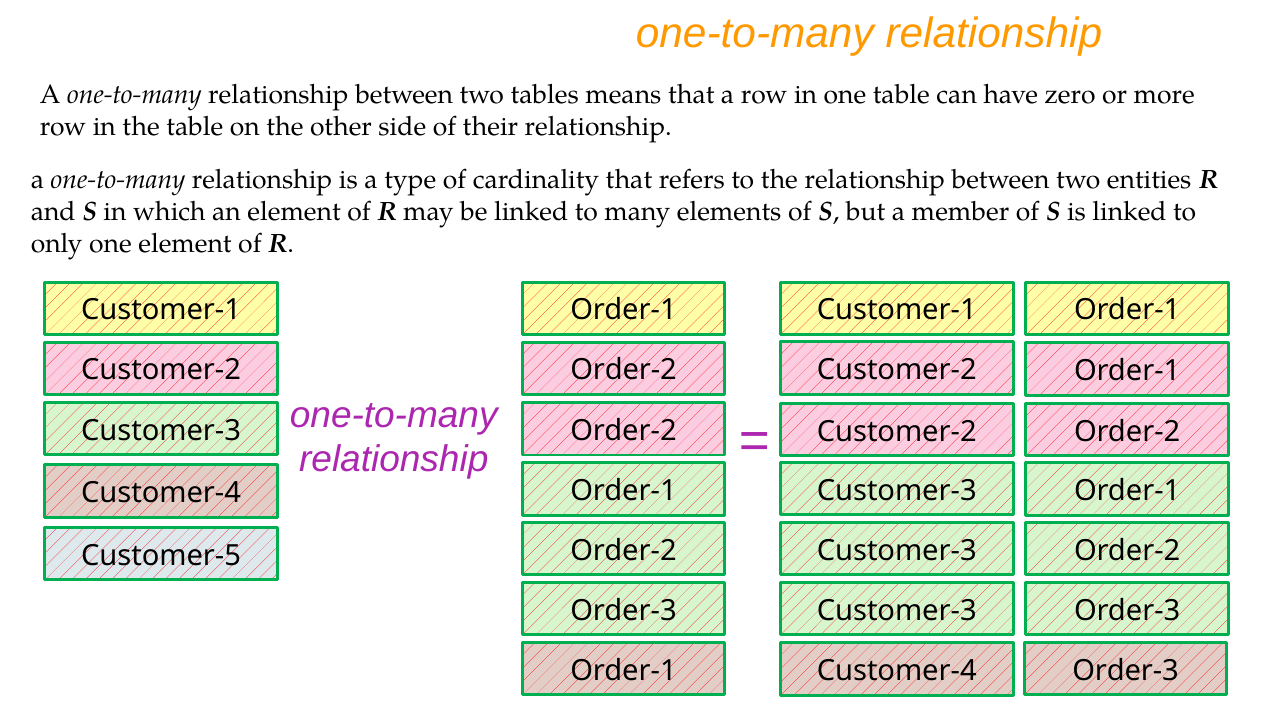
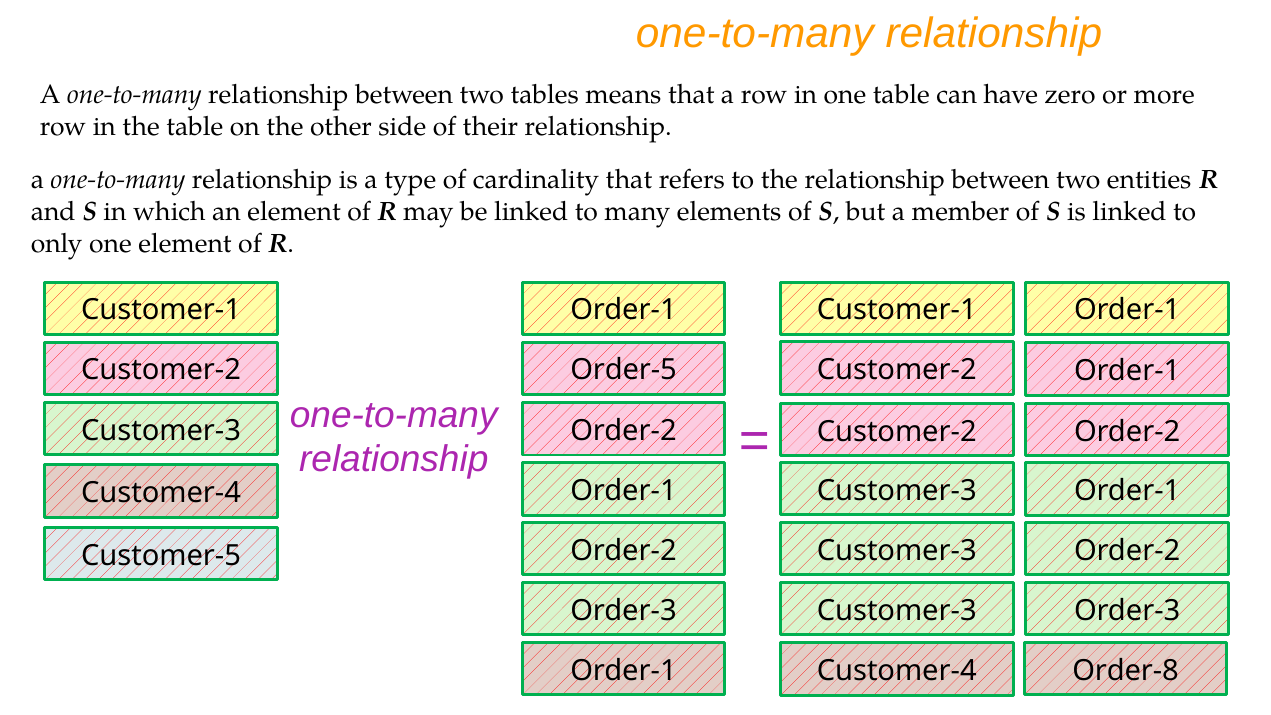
Customer-2 Order-2: Order-2 -> Order-5
Customer-4 Order-3: Order-3 -> Order-8
